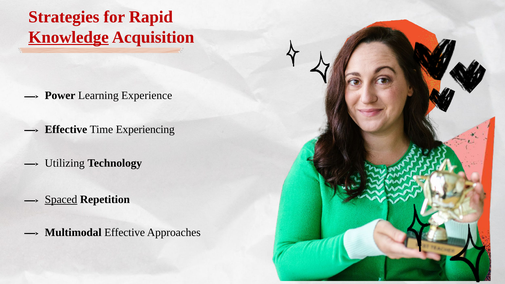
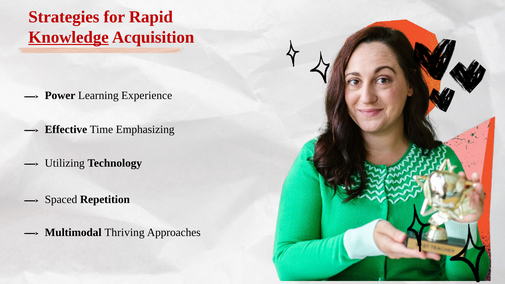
Experiencing: Experiencing -> Emphasizing
Spaced underline: present -> none
Multimodal Effective: Effective -> Thriving
